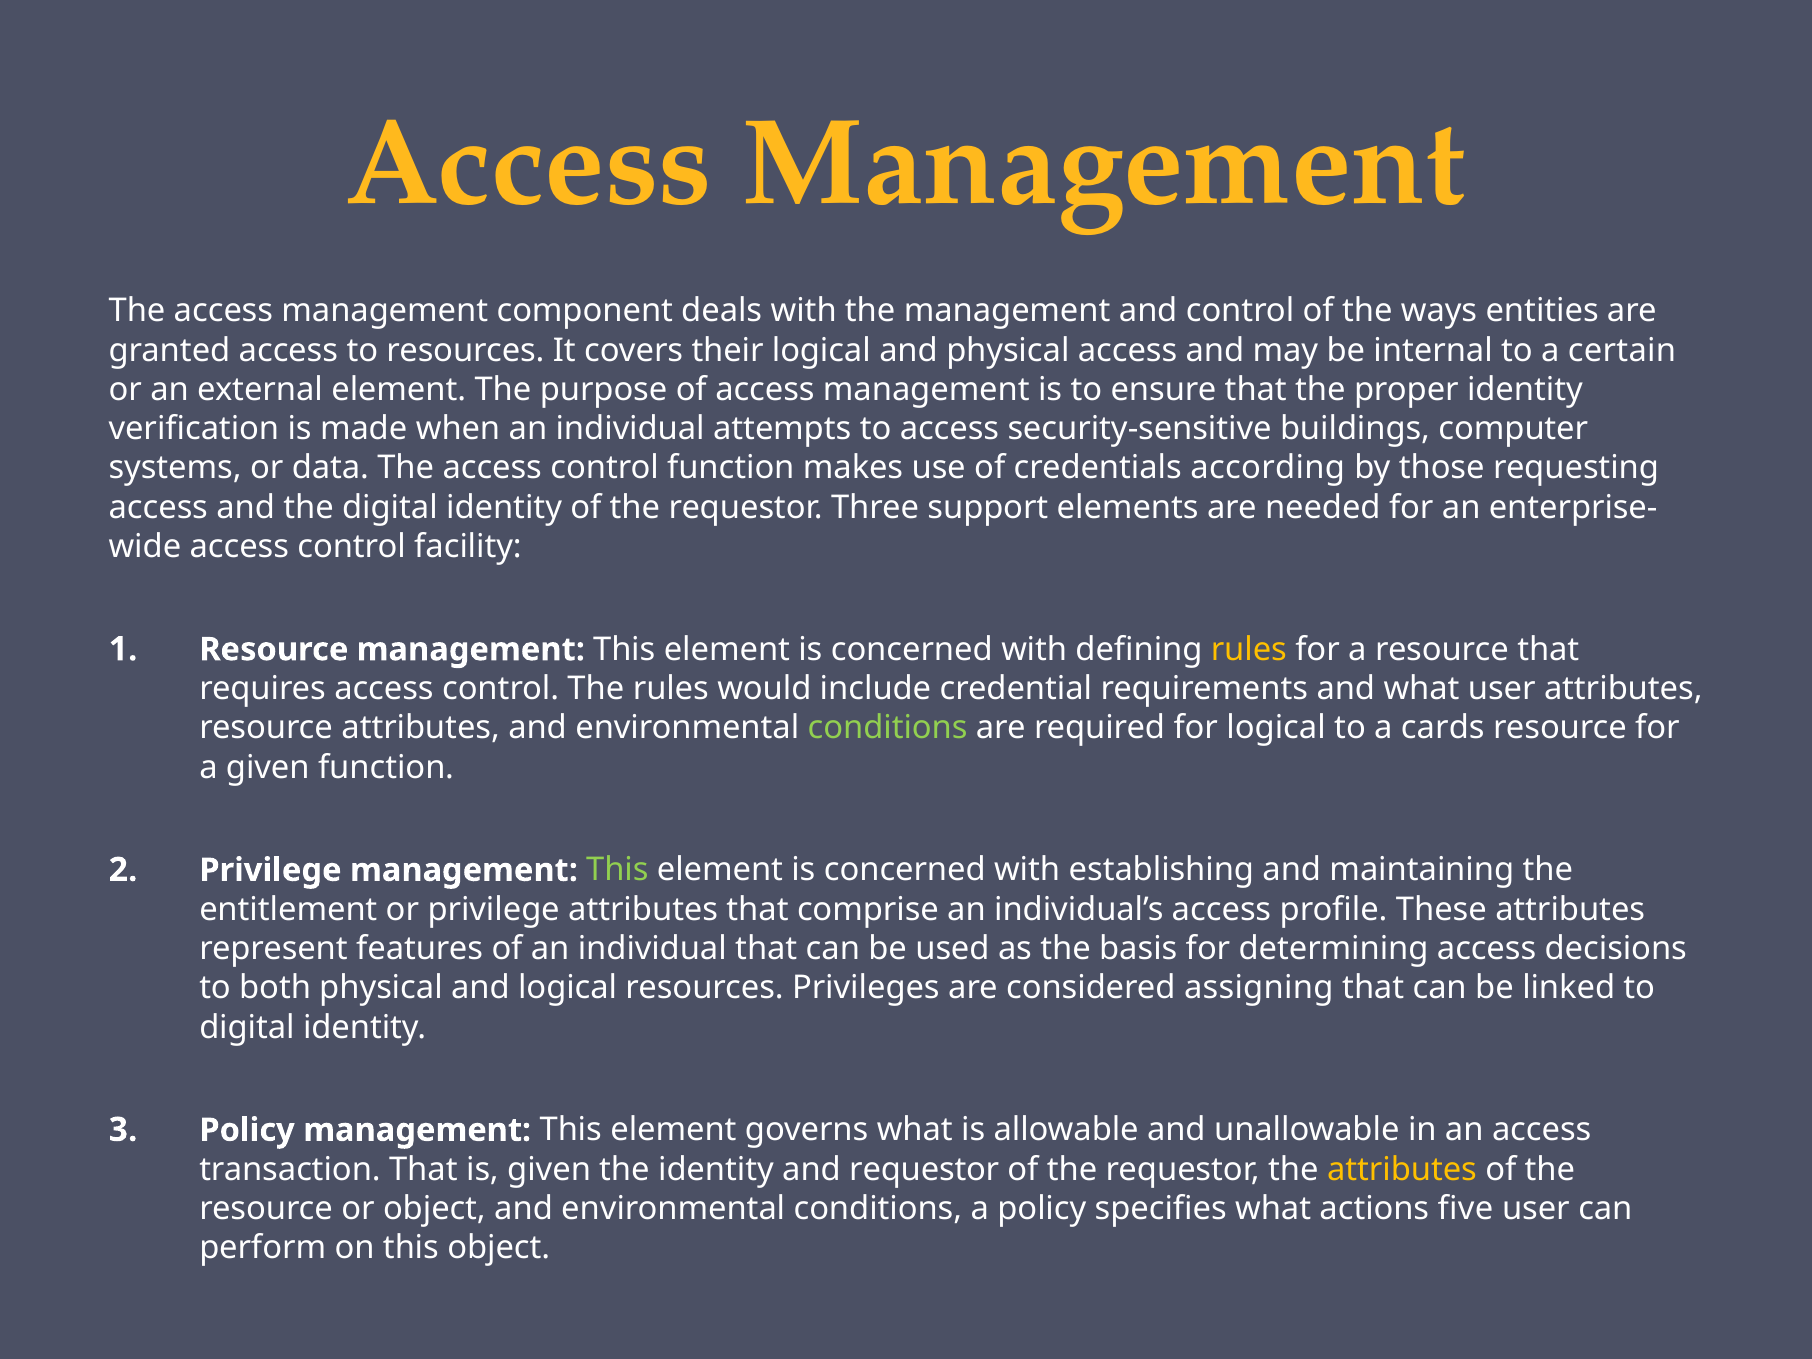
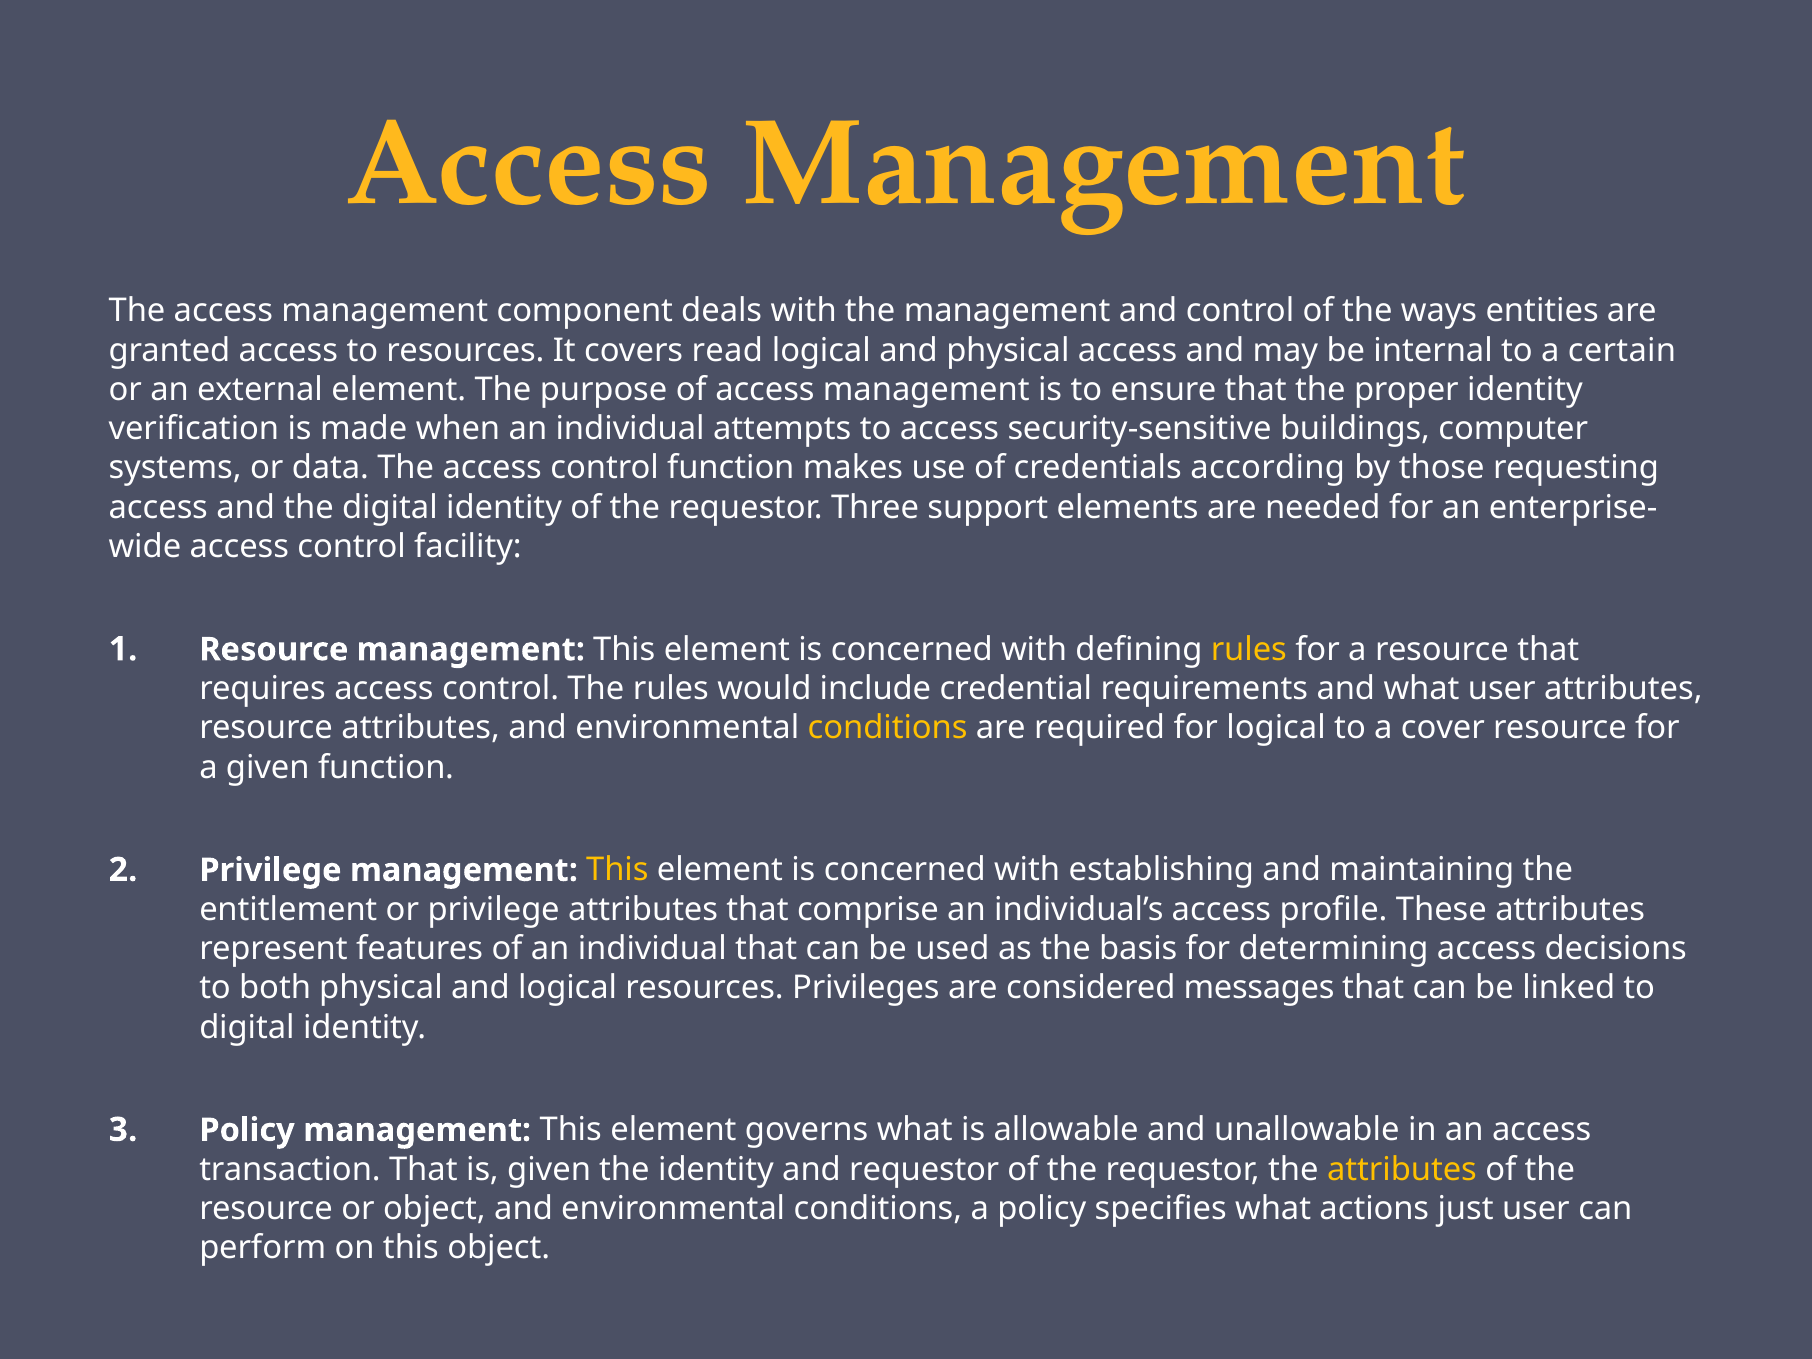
their: their -> read
conditions at (888, 728) colour: light green -> yellow
cards: cards -> cover
This at (617, 870) colour: light green -> yellow
assigning: assigning -> messages
five: five -> just
